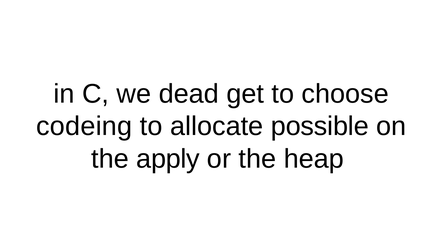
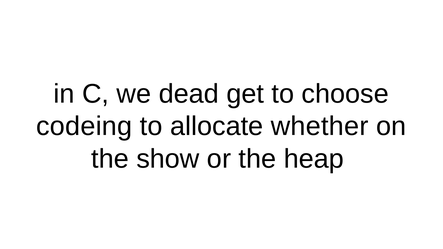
possible: possible -> whether
apply: apply -> show
